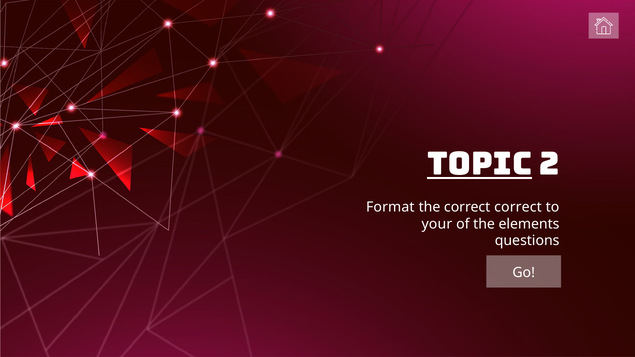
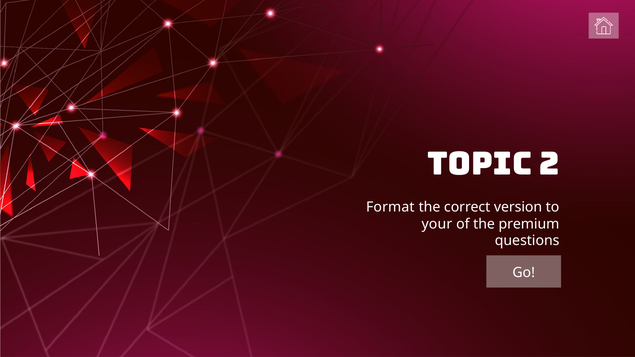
TOPIC underline: present -> none
correct correct: correct -> version
elements: elements -> premium
